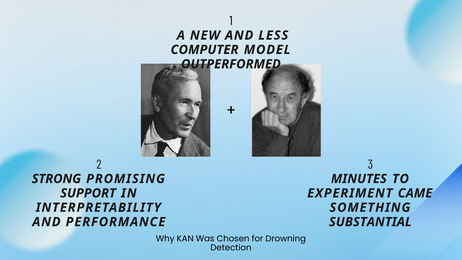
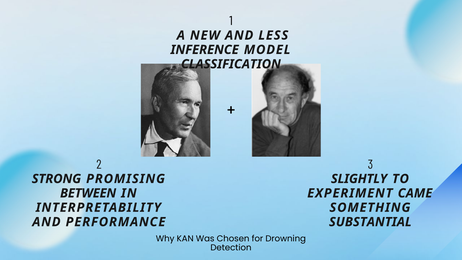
COMPUTER: COMPUTER -> INFERENCE
OUTPERFORMED: OUTPERFORMED -> CLASSIFICATION
MINUTES: MINUTES -> SLIGHTLY
SUPPORT: SUPPORT -> BETWEEN
